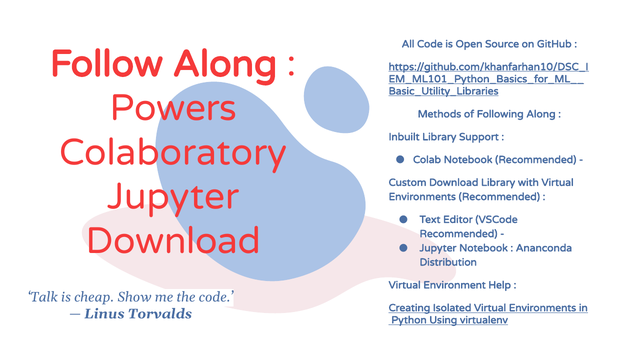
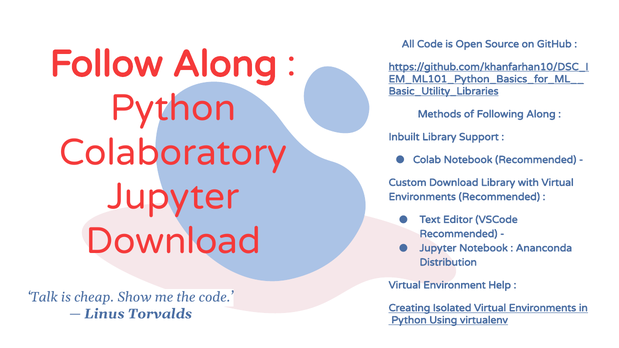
Powers at (173, 108): Powers -> Python
